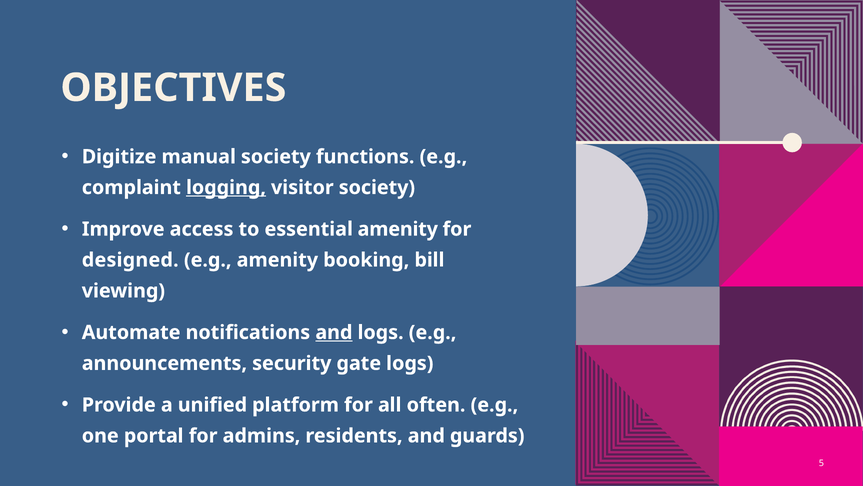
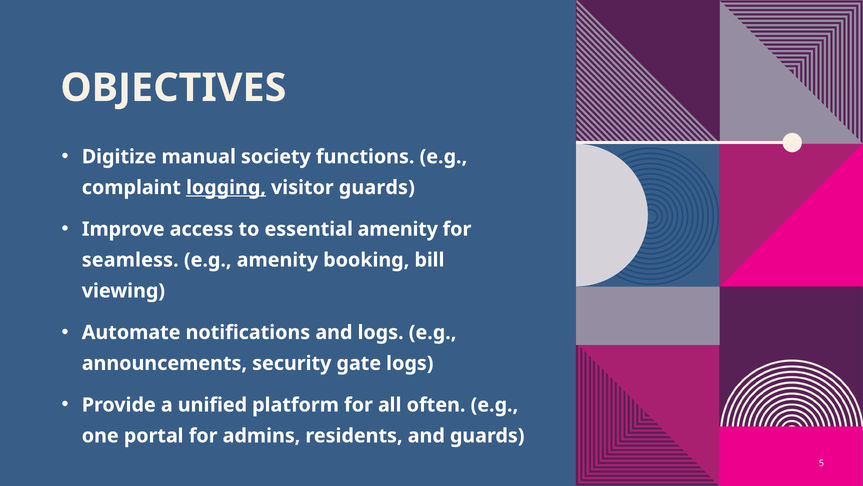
visitor society: society -> guards
designed: designed -> seamless
and at (334, 332) underline: present -> none
